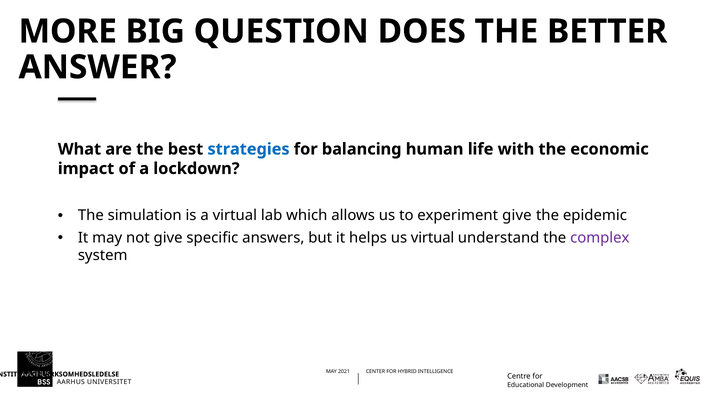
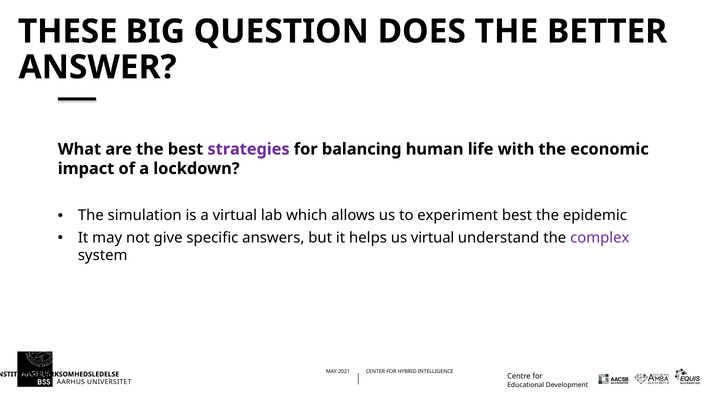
MORE: MORE -> THESE
strategies colour: blue -> purple
experiment give: give -> best
